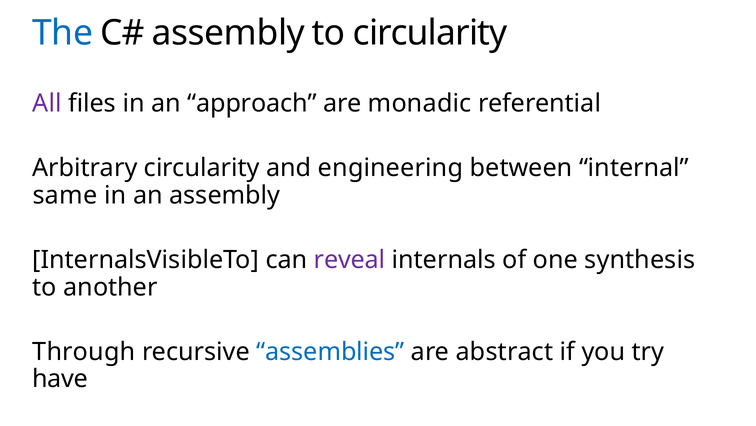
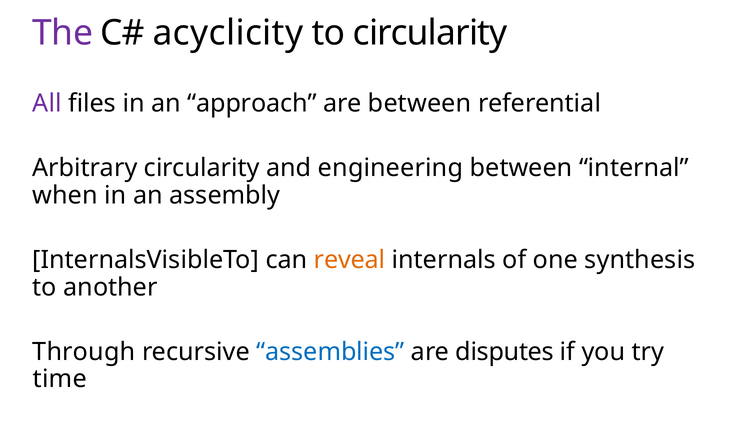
The colour: blue -> purple
assembly at (228, 33): assembly -> acyclicity
are monadic: monadic -> between
same: same -> when
reveal colour: purple -> orange
abstract: abstract -> disputes
have: have -> time
